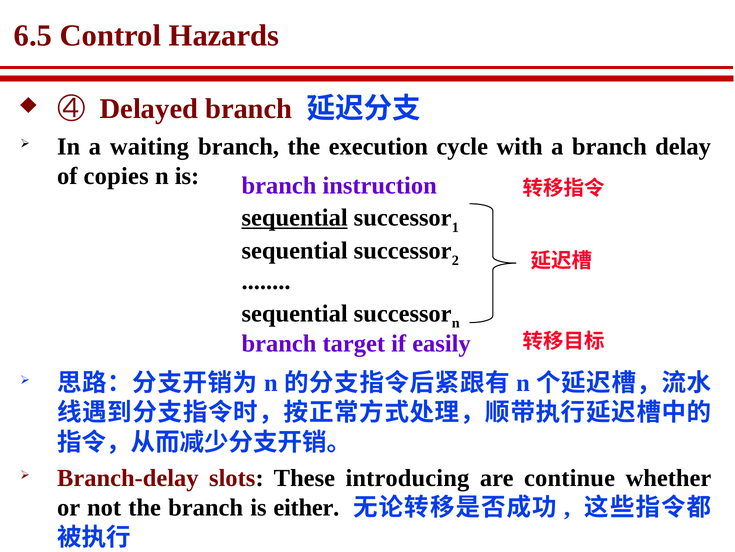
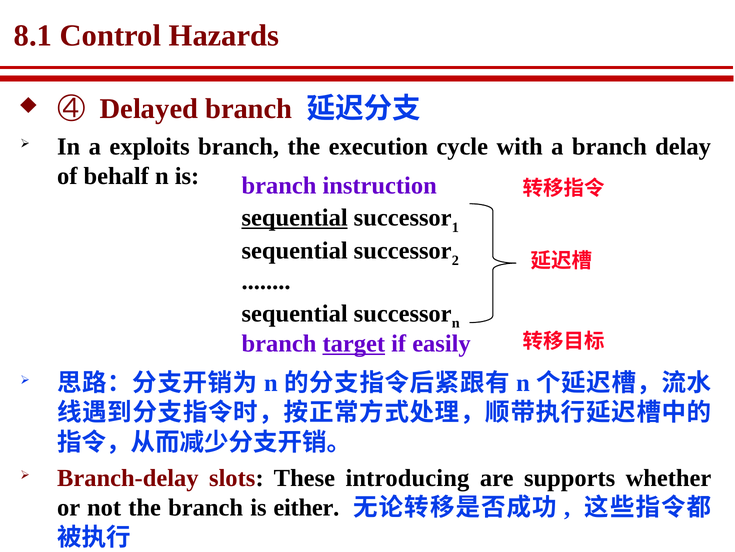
6.5: 6.5 -> 8.1
waiting: waiting -> exploits
copies: copies -> behalf
target underline: none -> present
continue: continue -> supports
